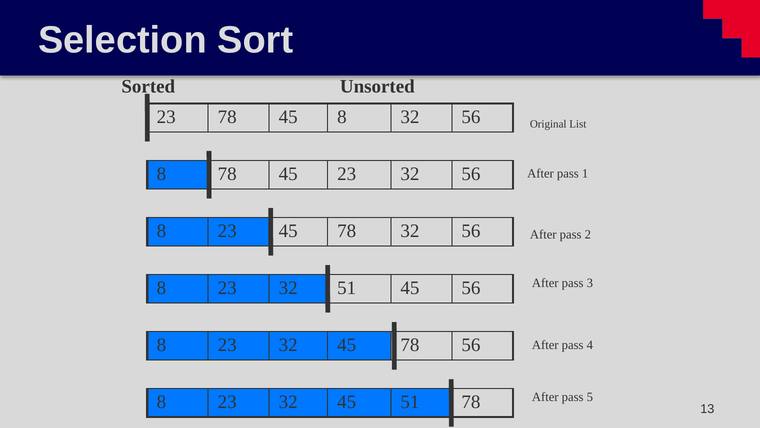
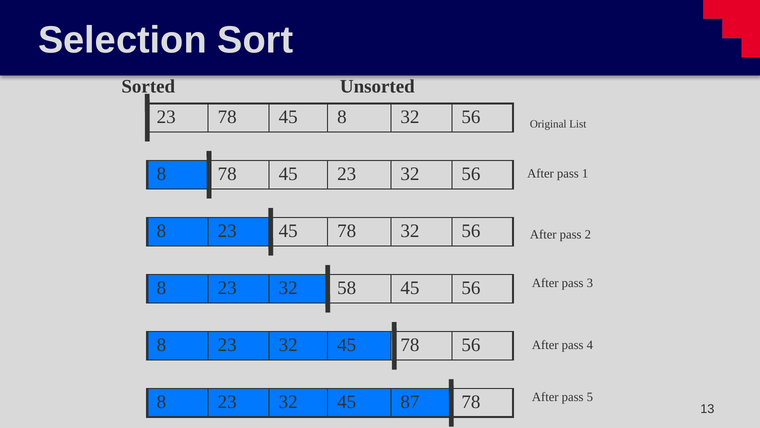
32 51: 51 -> 58
45 51: 51 -> 87
